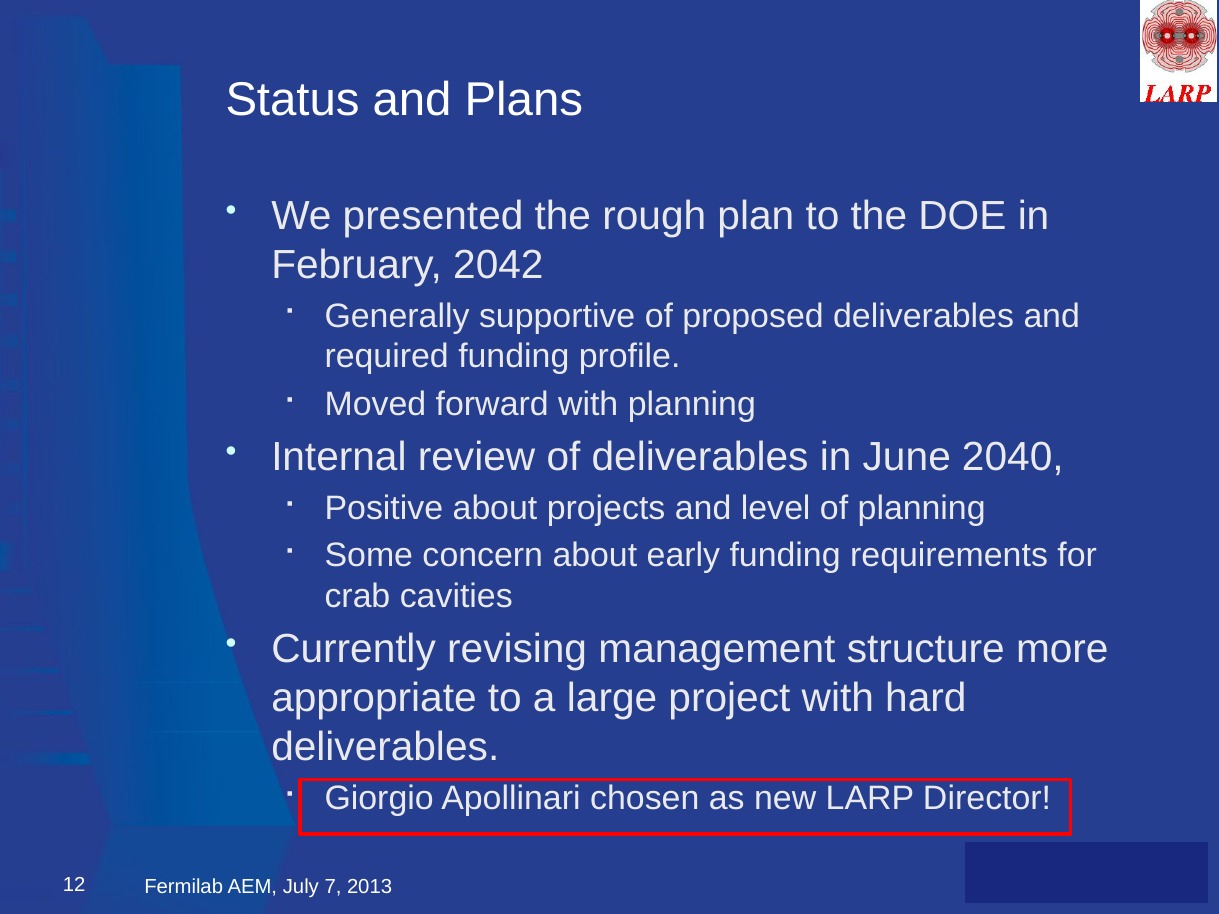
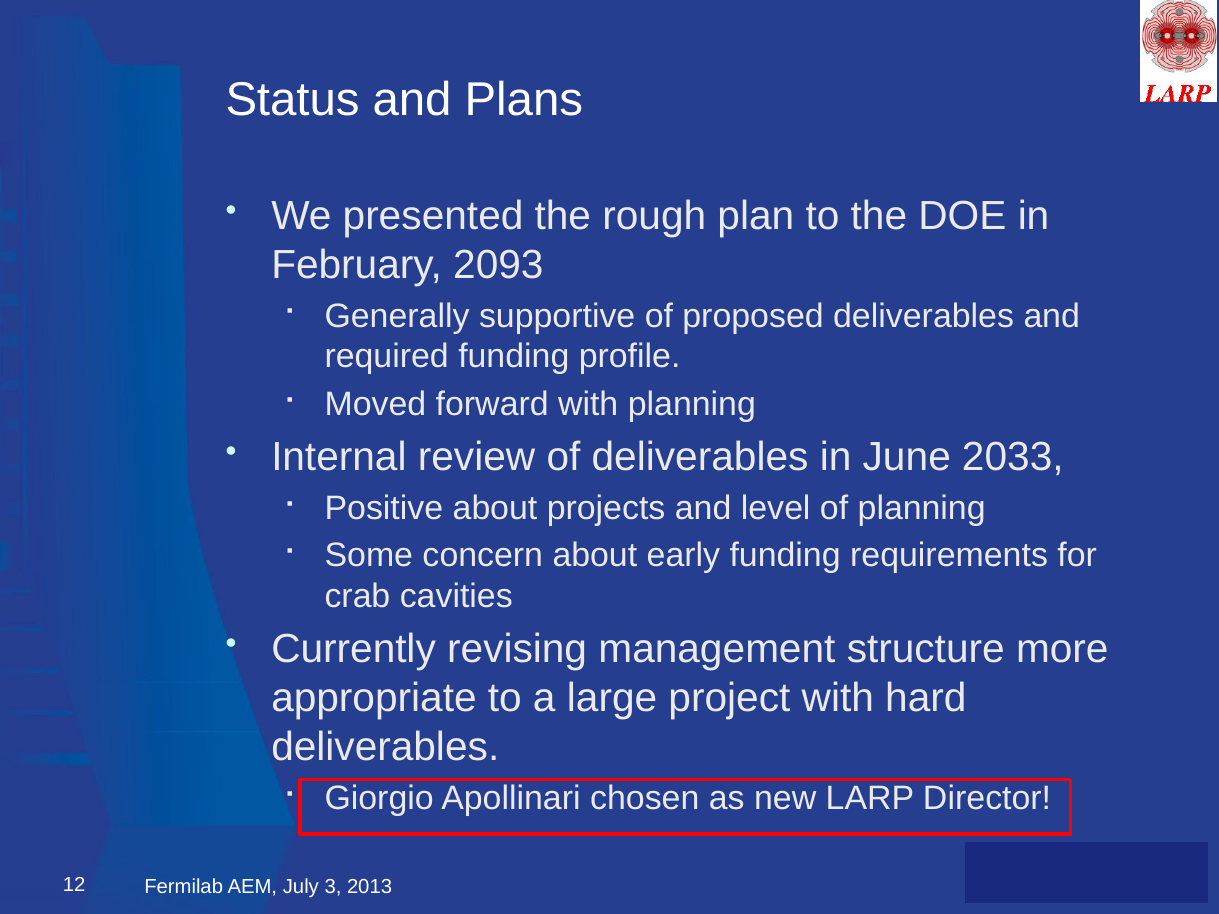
2042: 2042 -> 2093
2040: 2040 -> 2033
7: 7 -> 3
